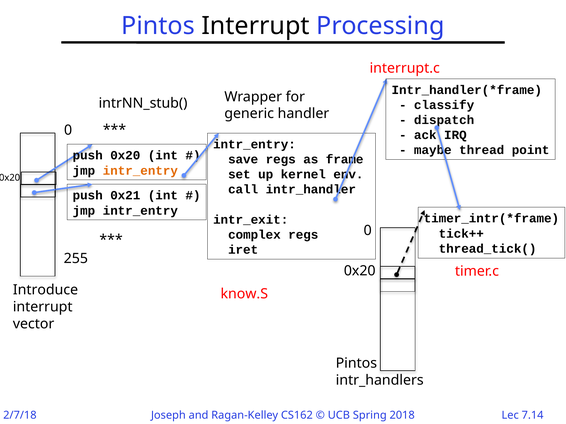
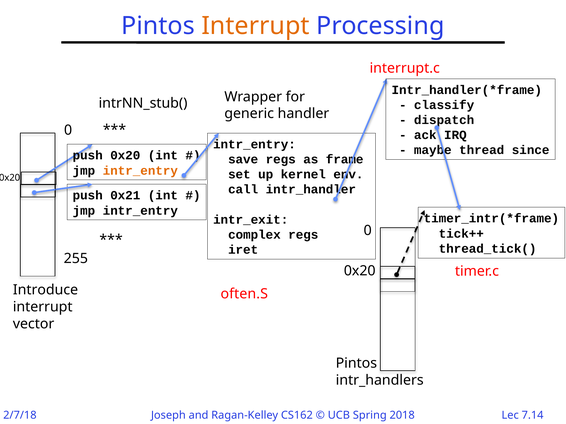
Interrupt at (256, 26) colour: black -> orange
point: point -> since
know.S: know.S -> often.S
